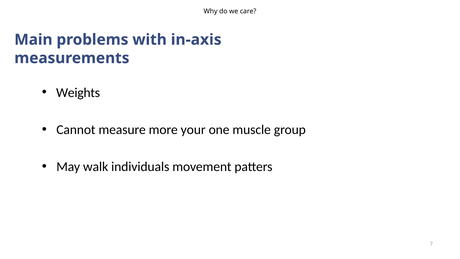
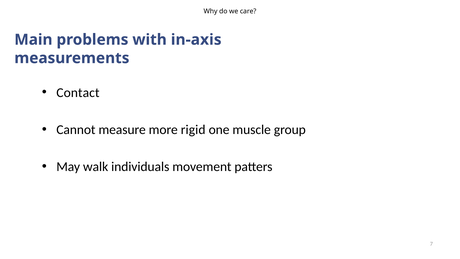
Weights: Weights -> Contact
your: your -> rigid
